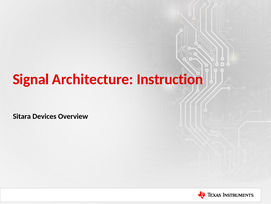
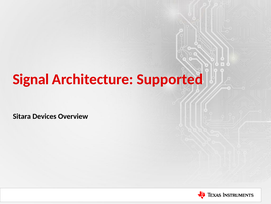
Instruction: Instruction -> Supported
